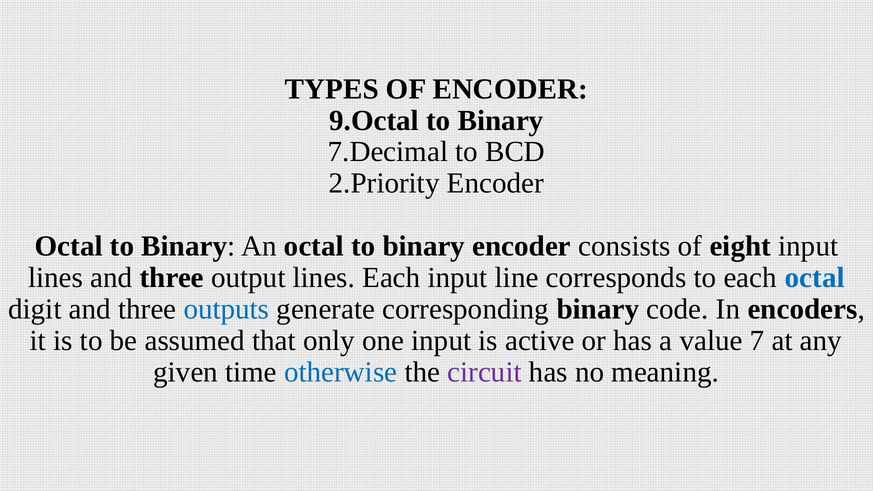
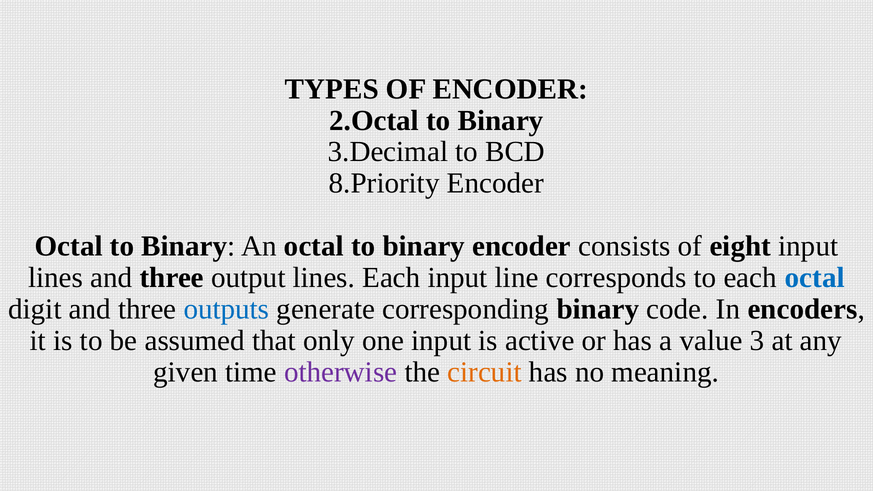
9.Octal: 9.Octal -> 2.Octal
7.Decimal: 7.Decimal -> 3.Decimal
2.Priority: 2.Priority -> 8.Priority
7: 7 -> 3
otherwise colour: blue -> purple
circuit colour: purple -> orange
